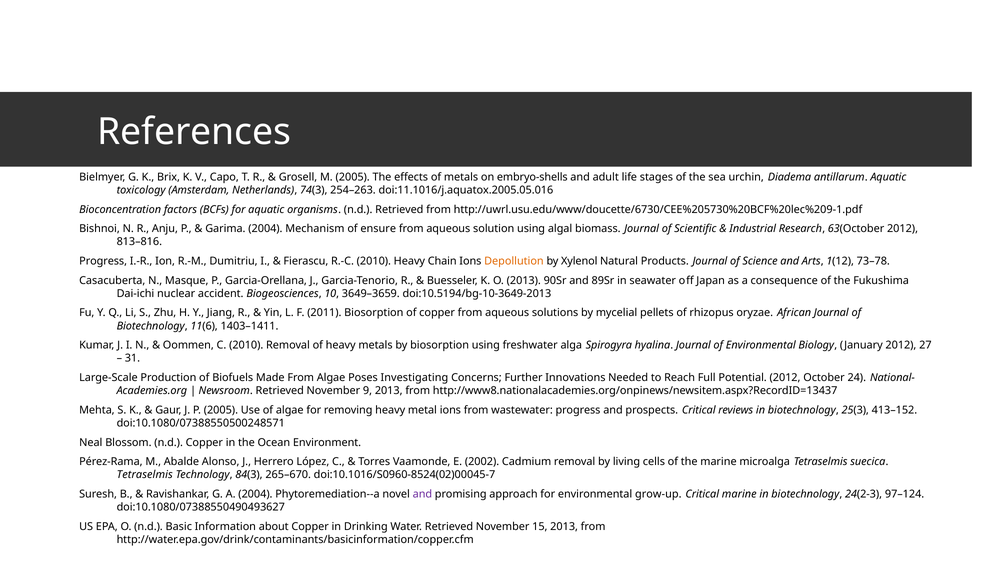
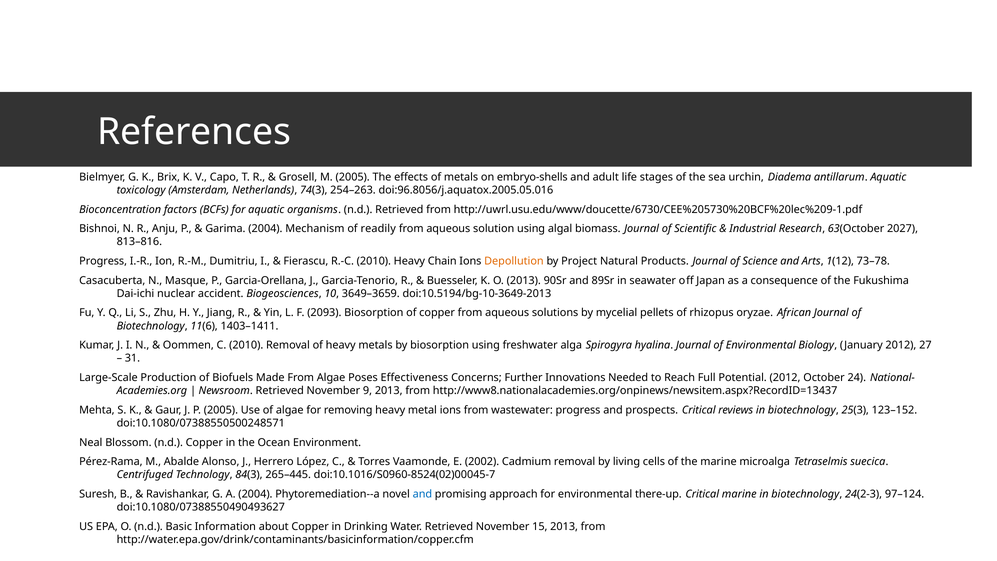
doi:11.1016/j.aquatox.2005.05.016: doi:11.1016/j.aquatox.2005.05.016 -> doi:96.8056/j.aquatox.2005.05.016
ensure: ensure -> readily
63(October 2012: 2012 -> 2027
Xylenol: Xylenol -> Project
2011: 2011 -> 2093
Investigating: Investigating -> Effectiveness
413–152: 413–152 -> 123–152
Tetraselmis at (145, 475): Tetraselmis -> Centrifuged
265–670: 265–670 -> 265–445
and at (422, 494) colour: purple -> blue
grow-up: grow-up -> there-up
